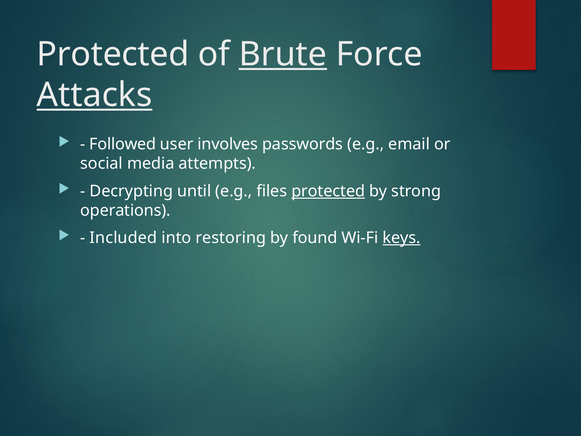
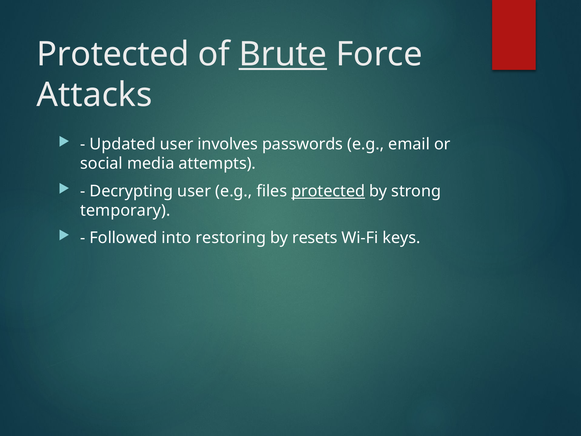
Attacks underline: present -> none
Followed: Followed -> Updated
Decrypting until: until -> user
operations: operations -> temporary
Included: Included -> Followed
found: found -> resets
keys underline: present -> none
